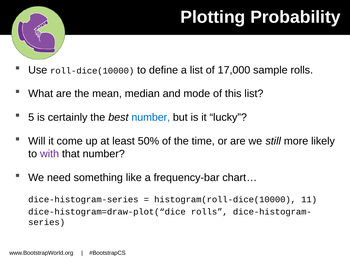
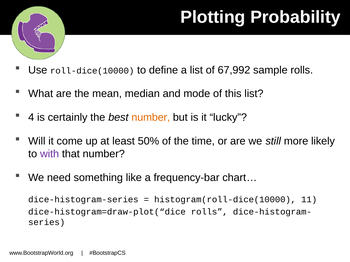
17,000: 17,000 -> 67,992
5: 5 -> 4
number at (151, 118) colour: blue -> orange
